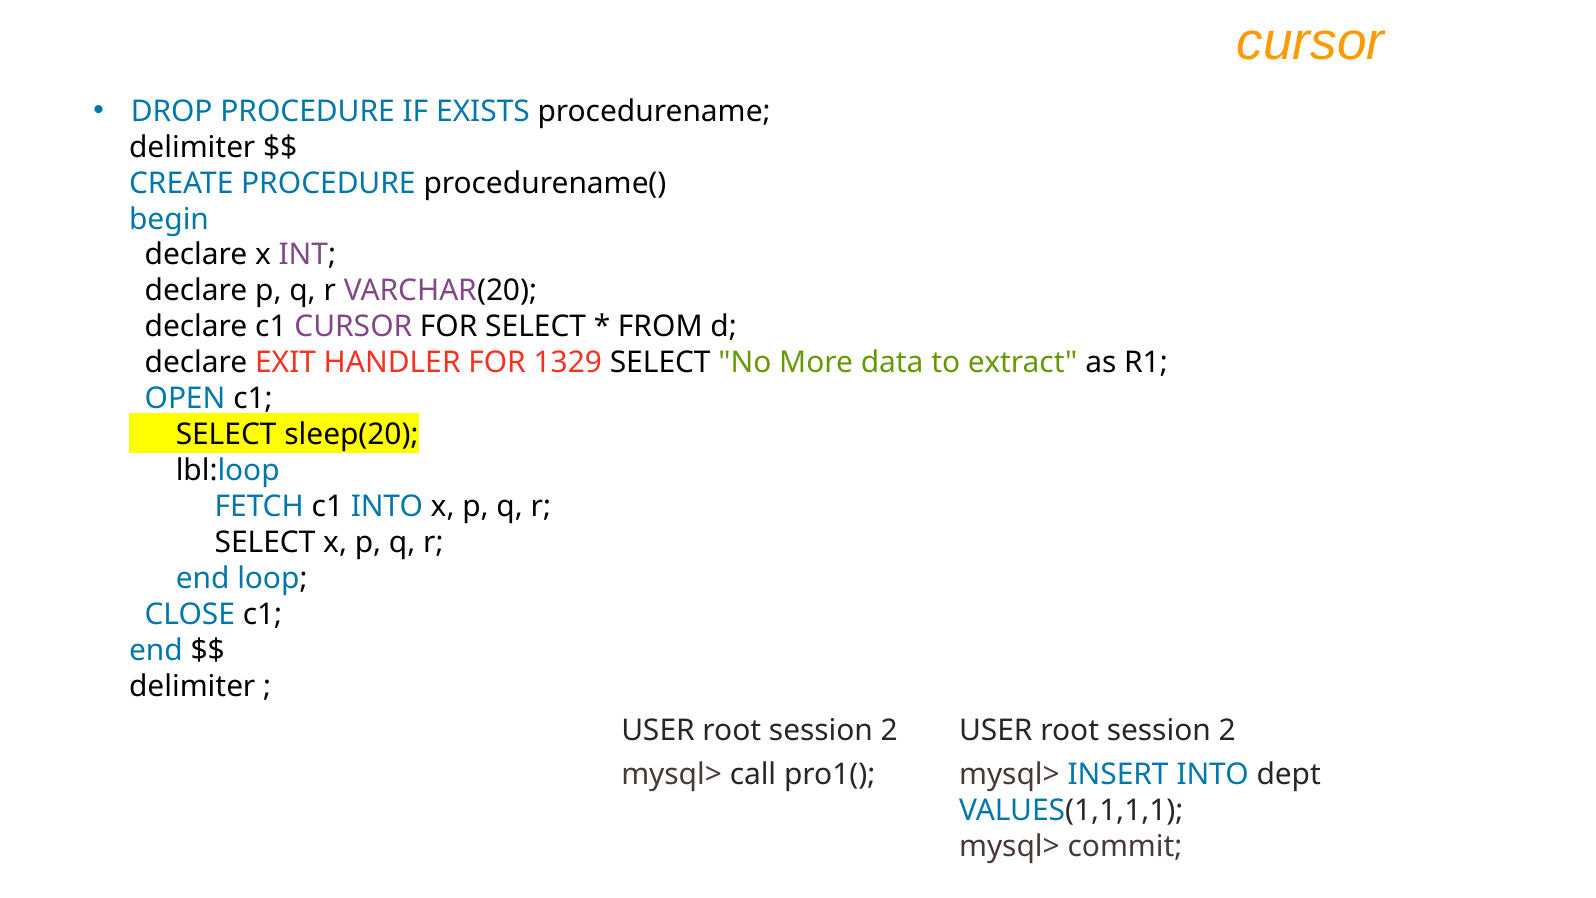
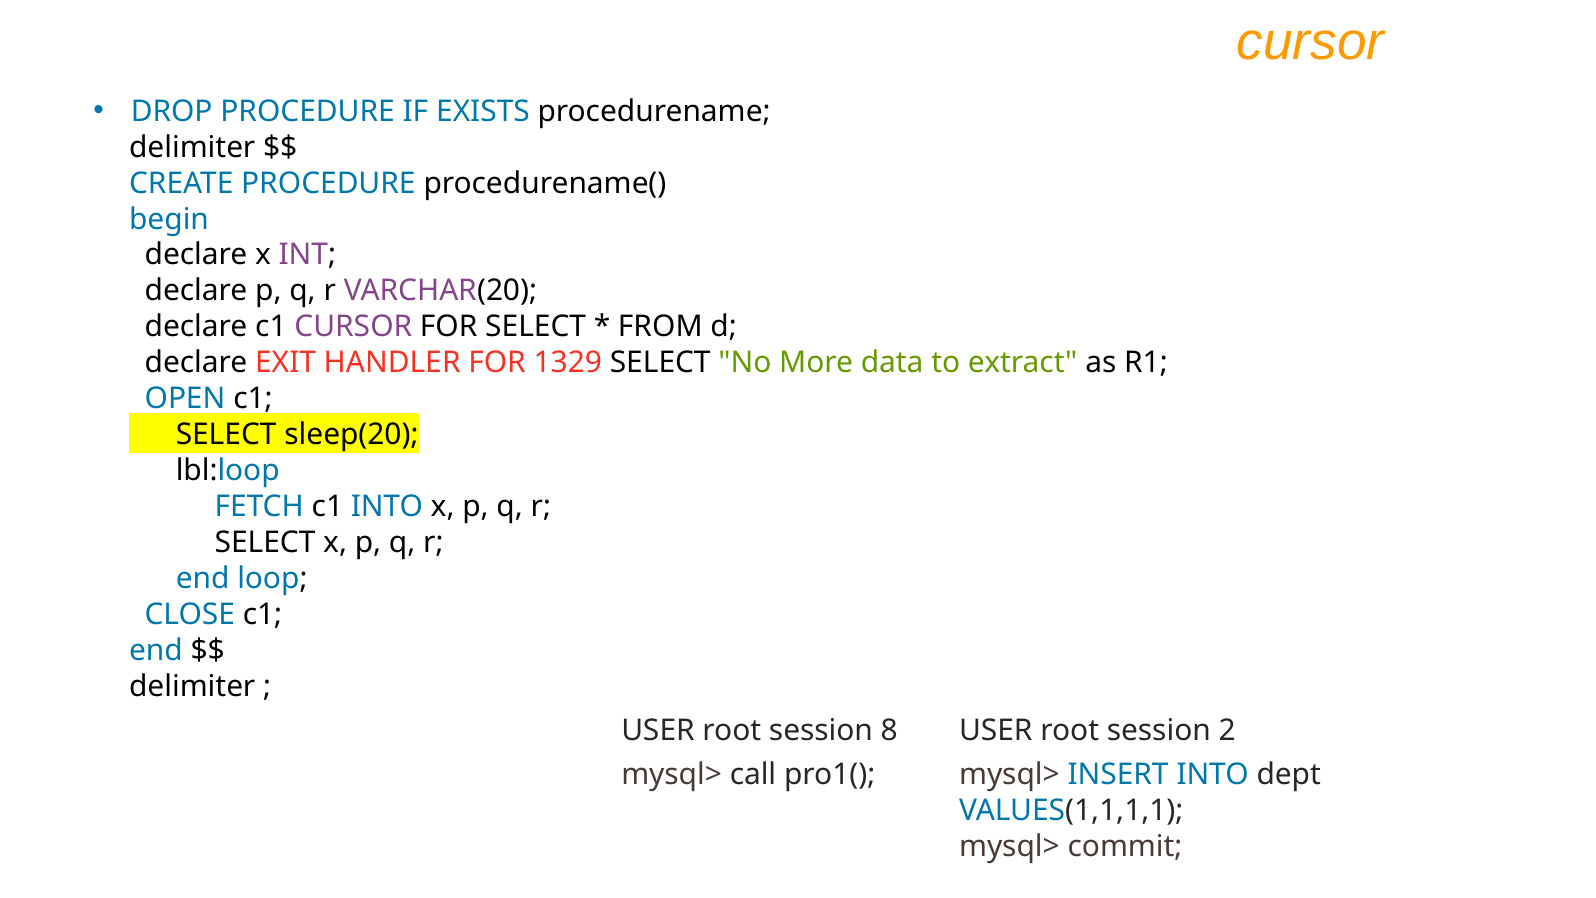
2 at (889, 731): 2 -> 8
